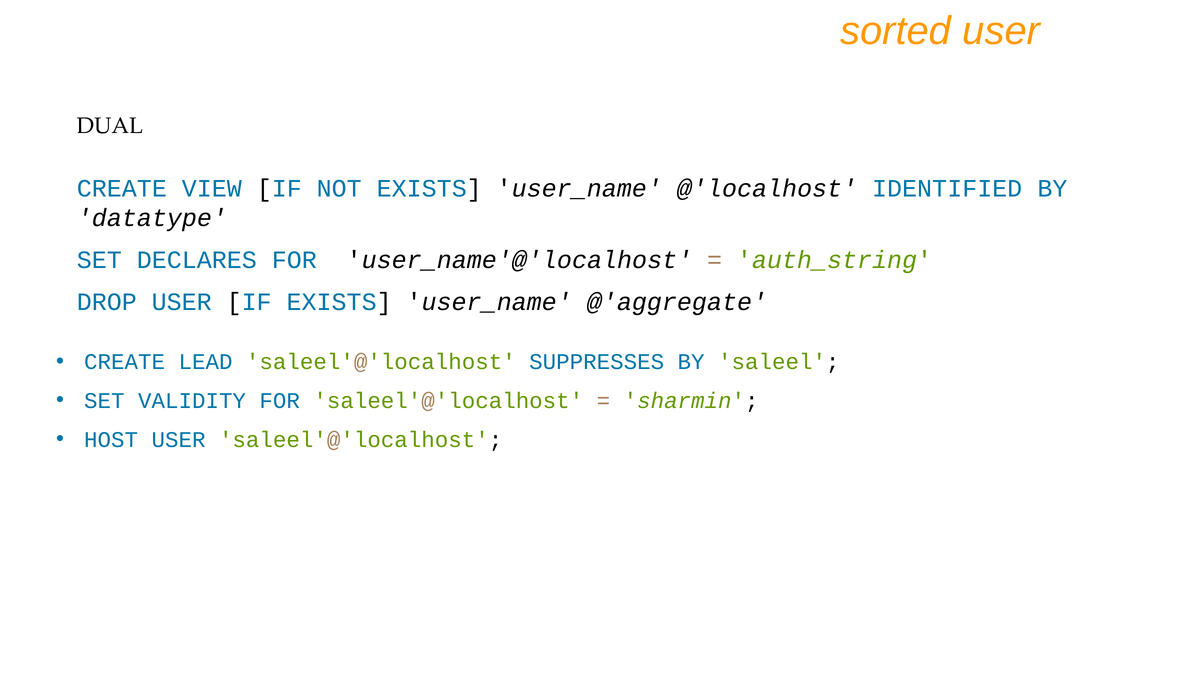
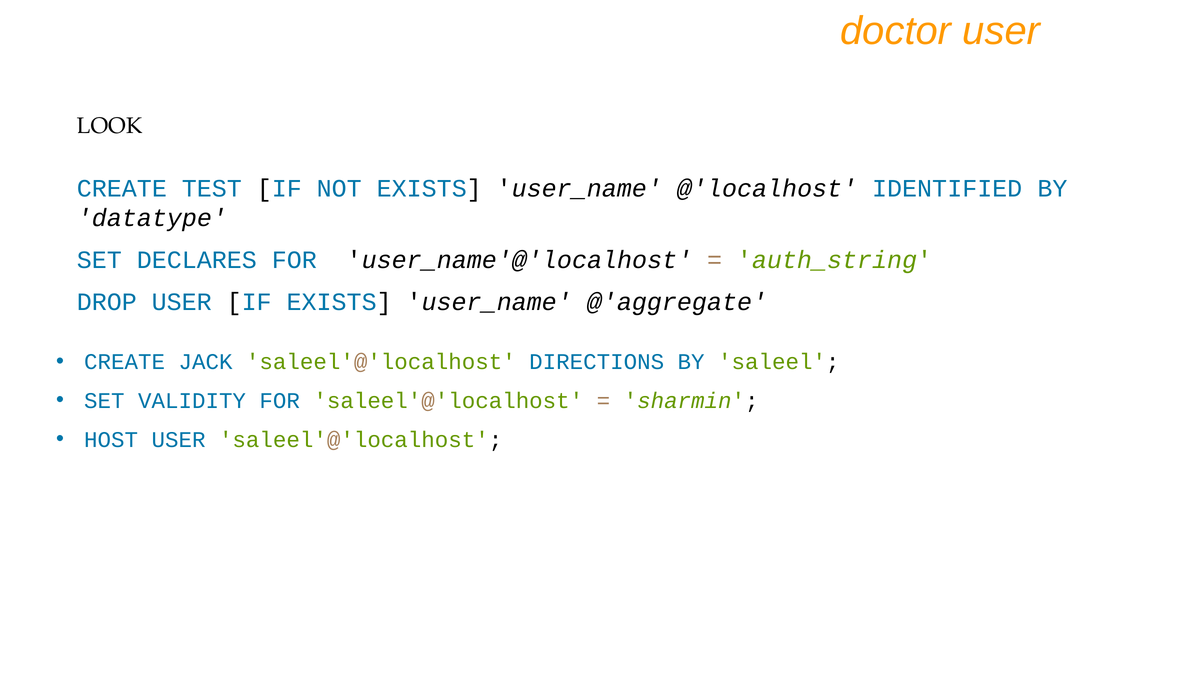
sorted: sorted -> doctor
DUAL: DUAL -> LOOK
VIEW: VIEW -> TEST
LEAD: LEAD -> JACK
SUPPRESSES: SUPPRESSES -> DIRECTIONS
